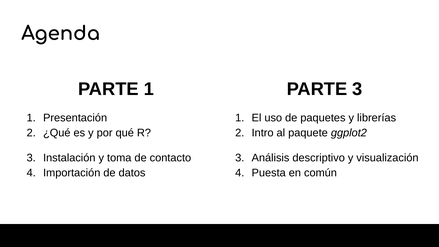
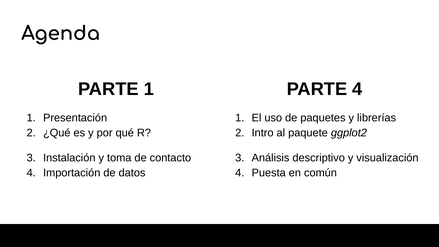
PARTE 3: 3 -> 4
